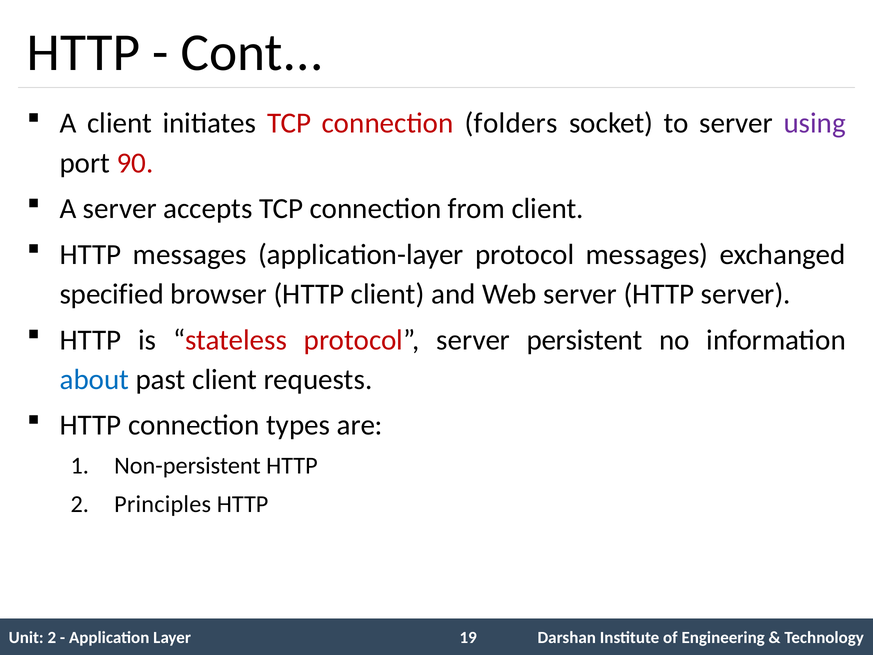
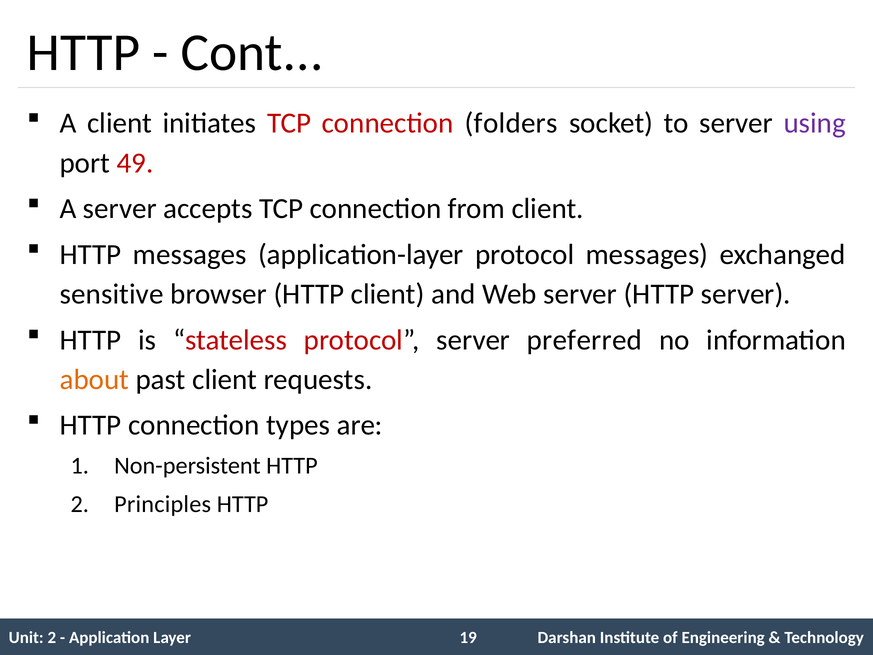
90: 90 -> 49
specified: specified -> sensitive
persistent: persistent -> preferred
about colour: blue -> orange
